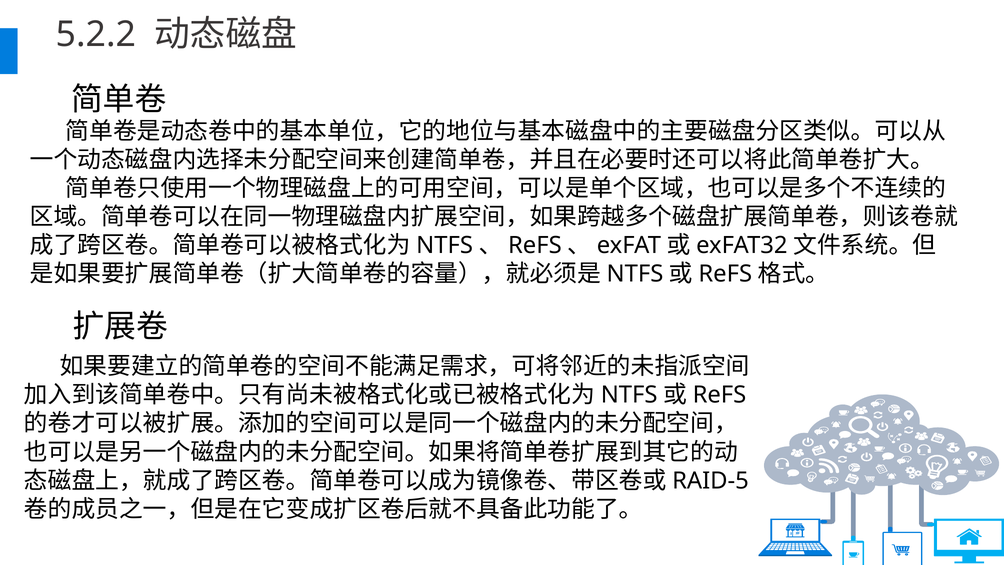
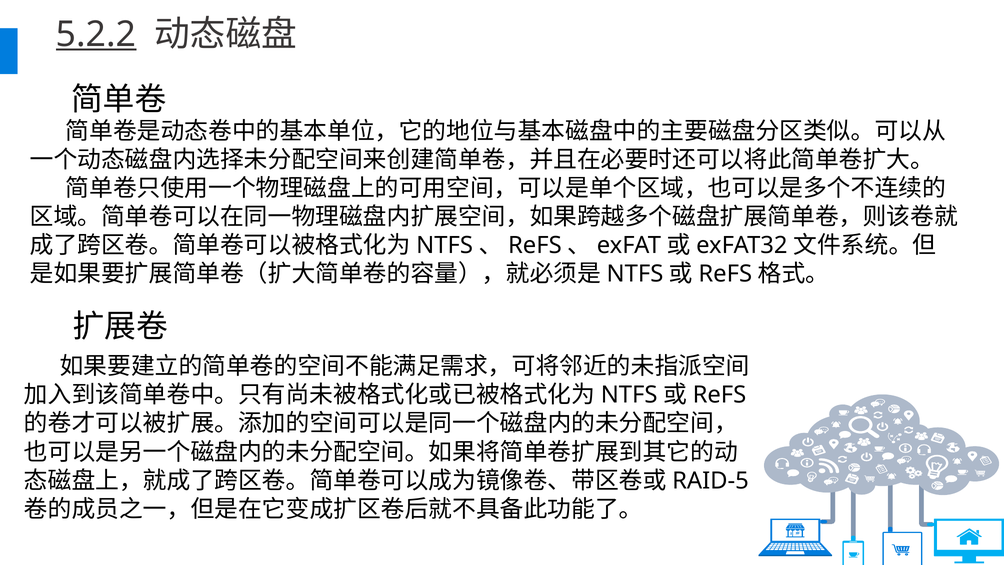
5.2.2 underline: none -> present
